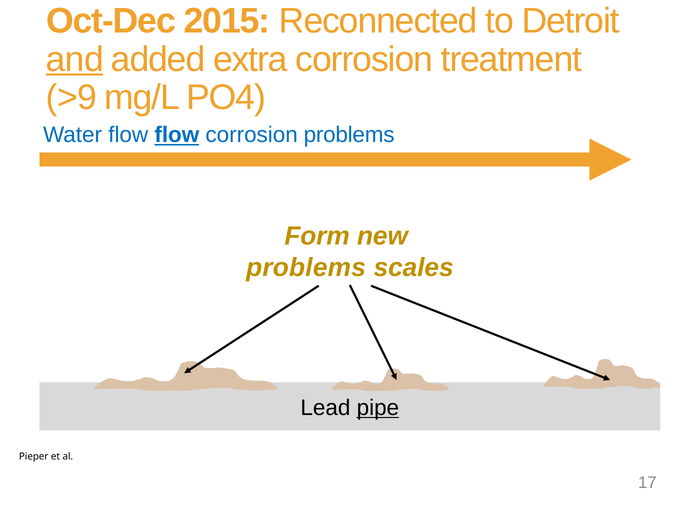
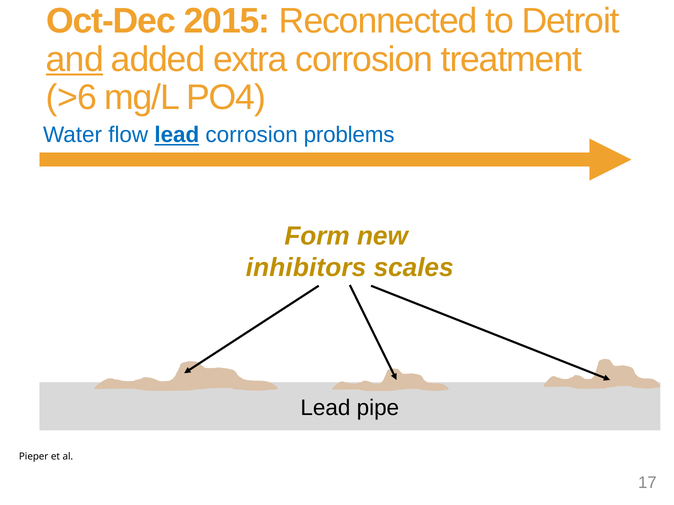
>9: >9 -> >6
flow flow: flow -> lead
problems at (306, 268): problems -> inhibitors
pipe underline: present -> none
